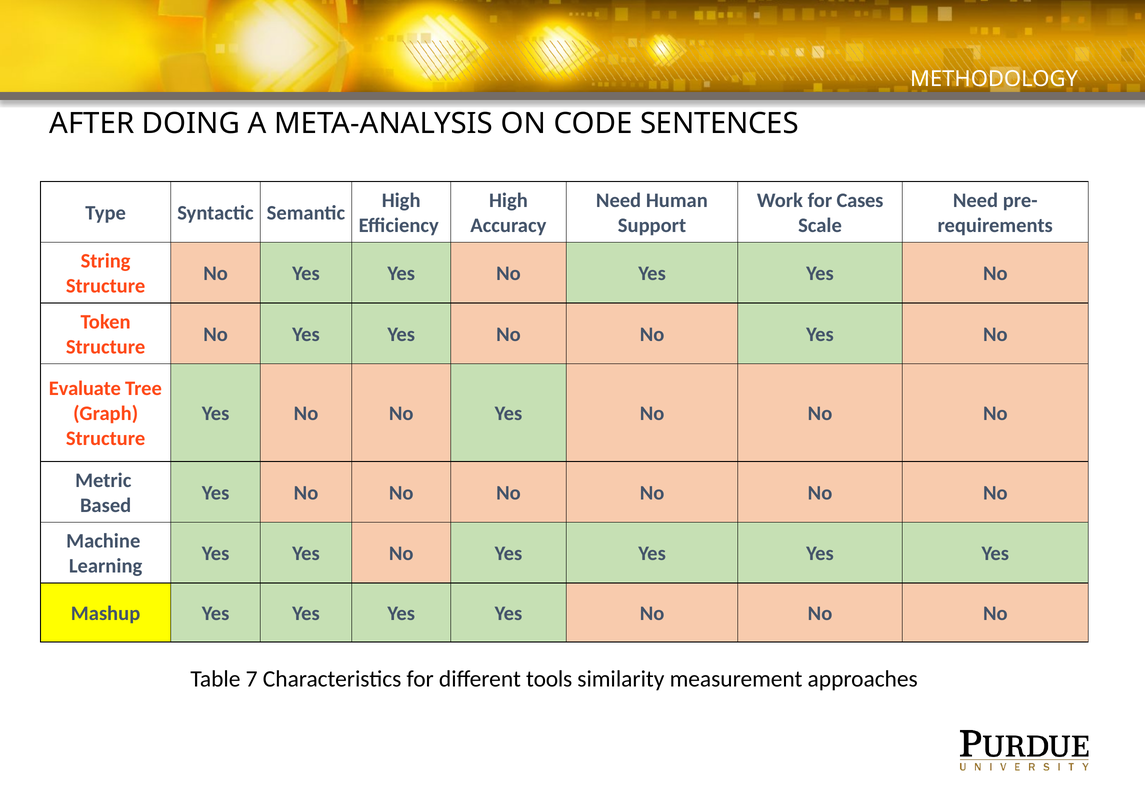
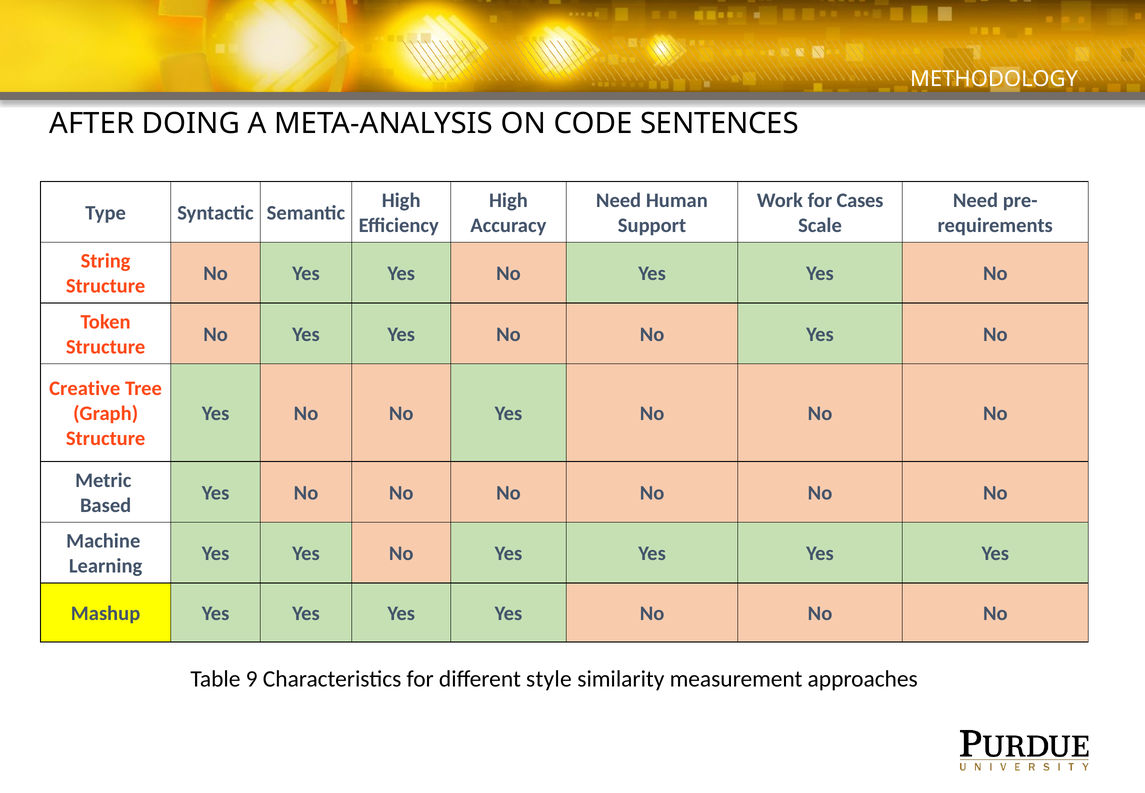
Evaluate: Evaluate -> Creative
7: 7 -> 9
tools: tools -> style
